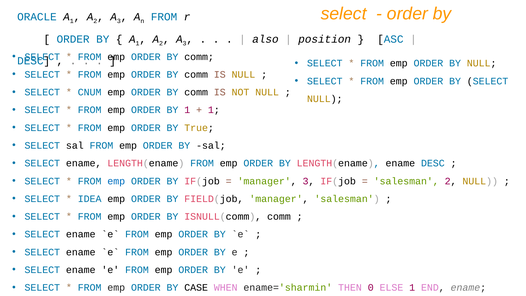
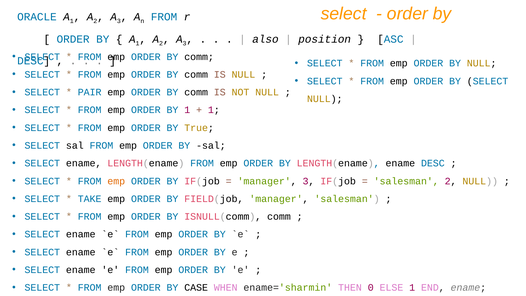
CNUM: CNUM -> PAIR
emp at (116, 181) colour: blue -> orange
IDEA: IDEA -> TAKE
